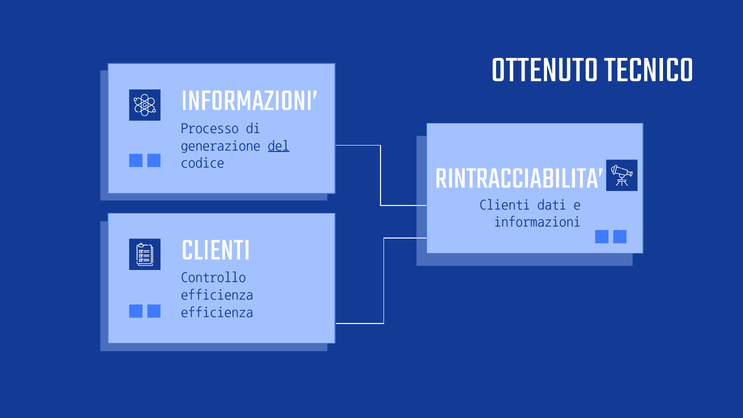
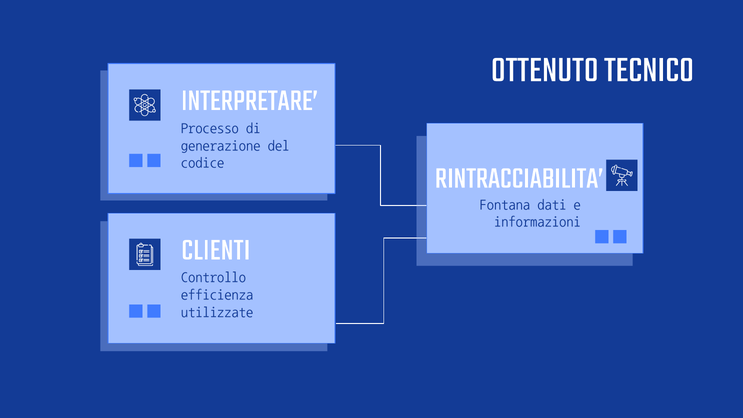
INFORMAZIONI at (249, 100): INFORMAZIONI -> INTERPRETARE
del underline: present -> none
Clienti at (505, 204): Clienti -> Fontana
efficienza at (217, 312): efficienza -> utilizzate
